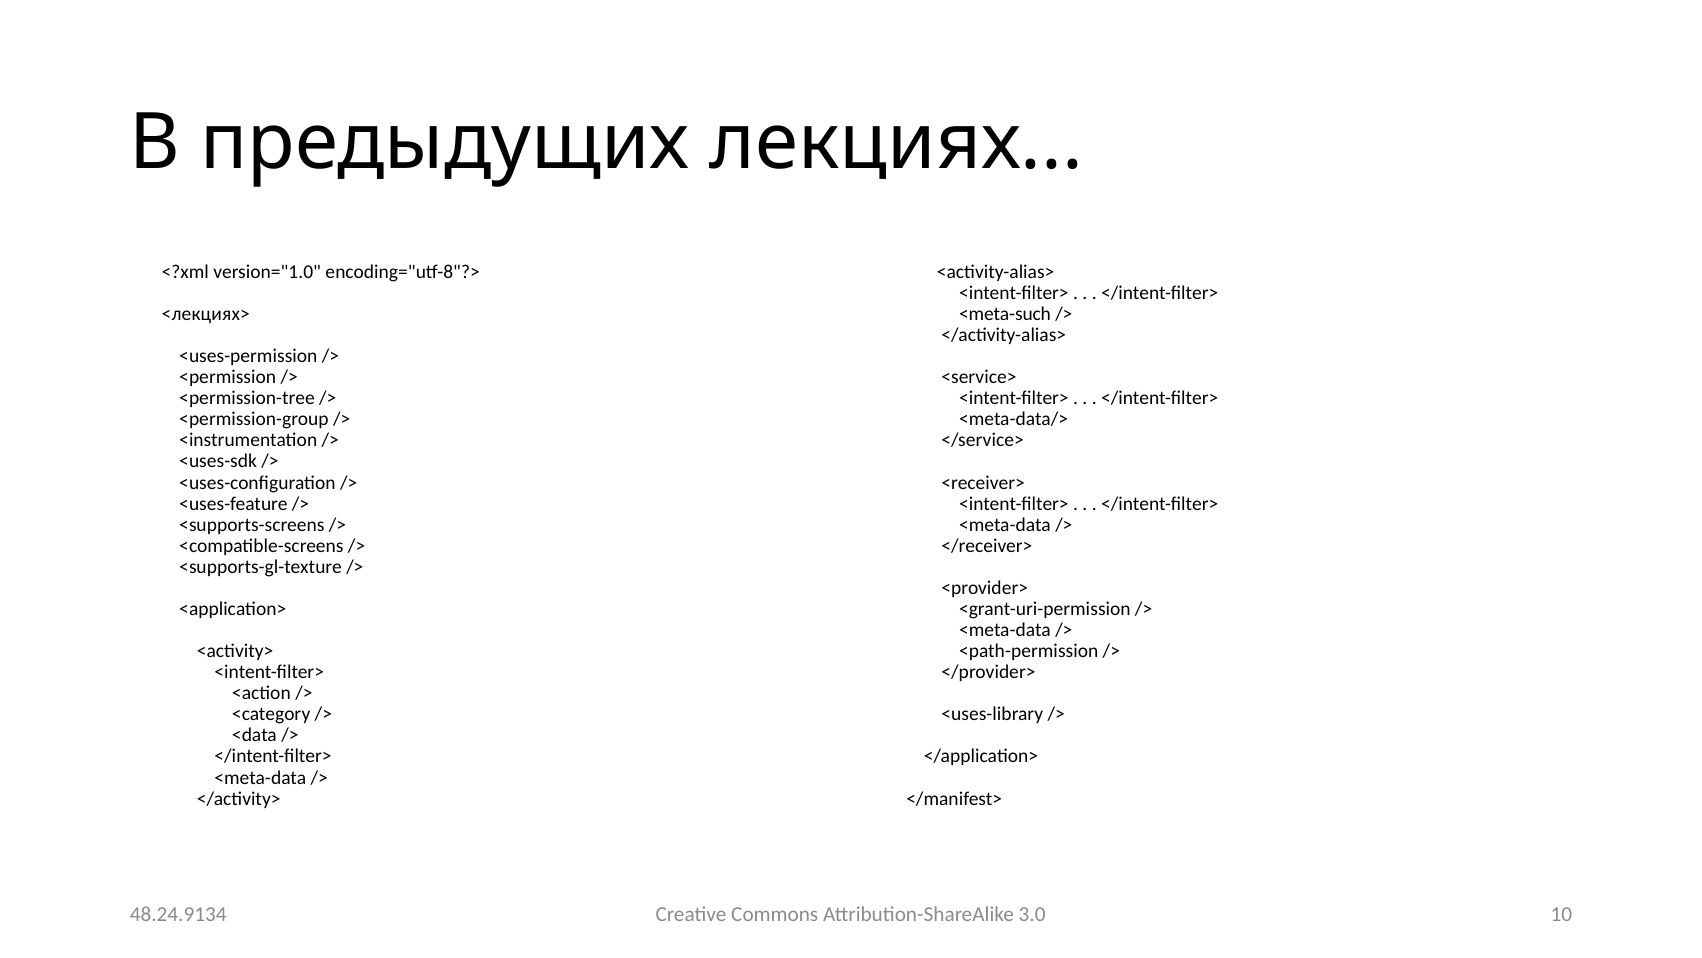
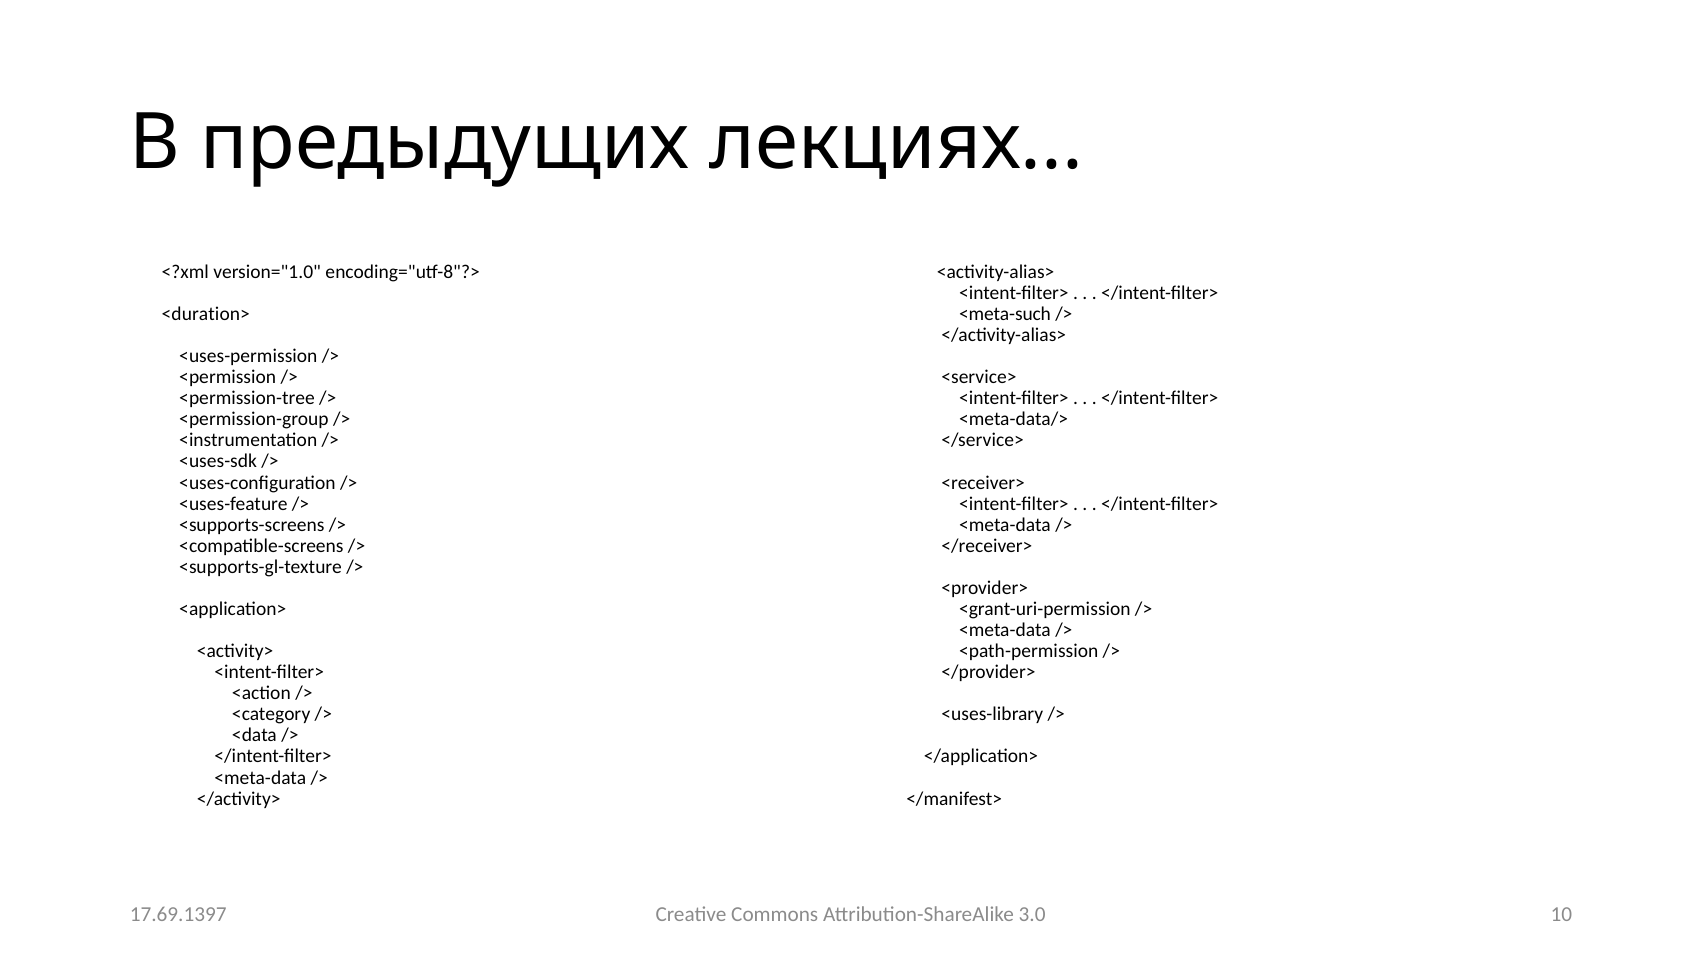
<лекциях>: <лекциях> -> <duration>
48.24.9134: 48.24.9134 -> 17.69.1397
